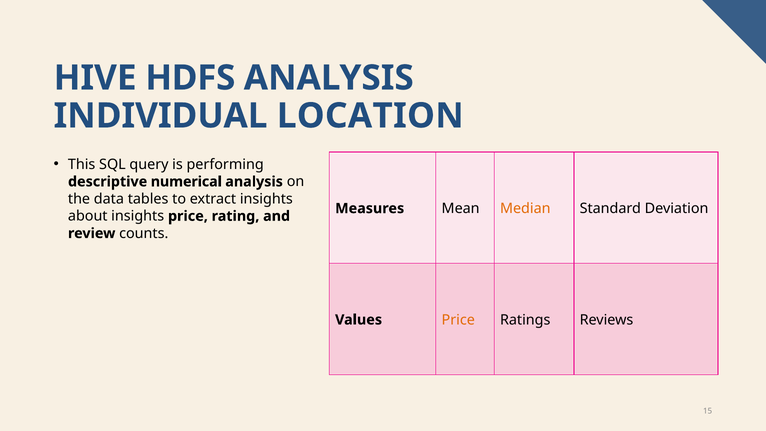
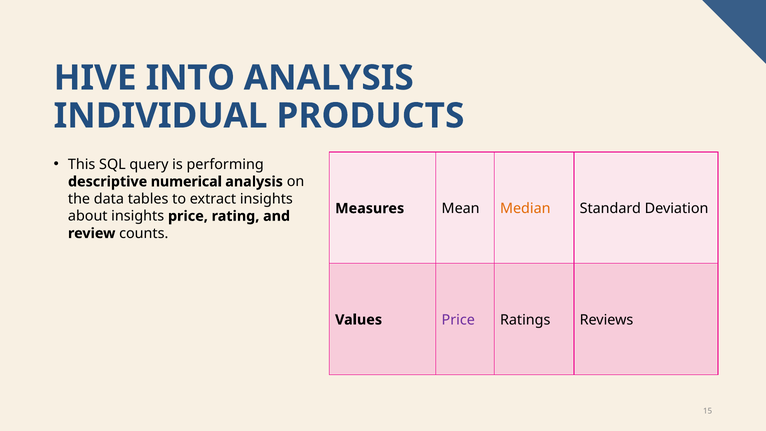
HDFS: HDFS -> INTO
LOCATION: LOCATION -> PRODUCTS
Price at (458, 320) colour: orange -> purple
